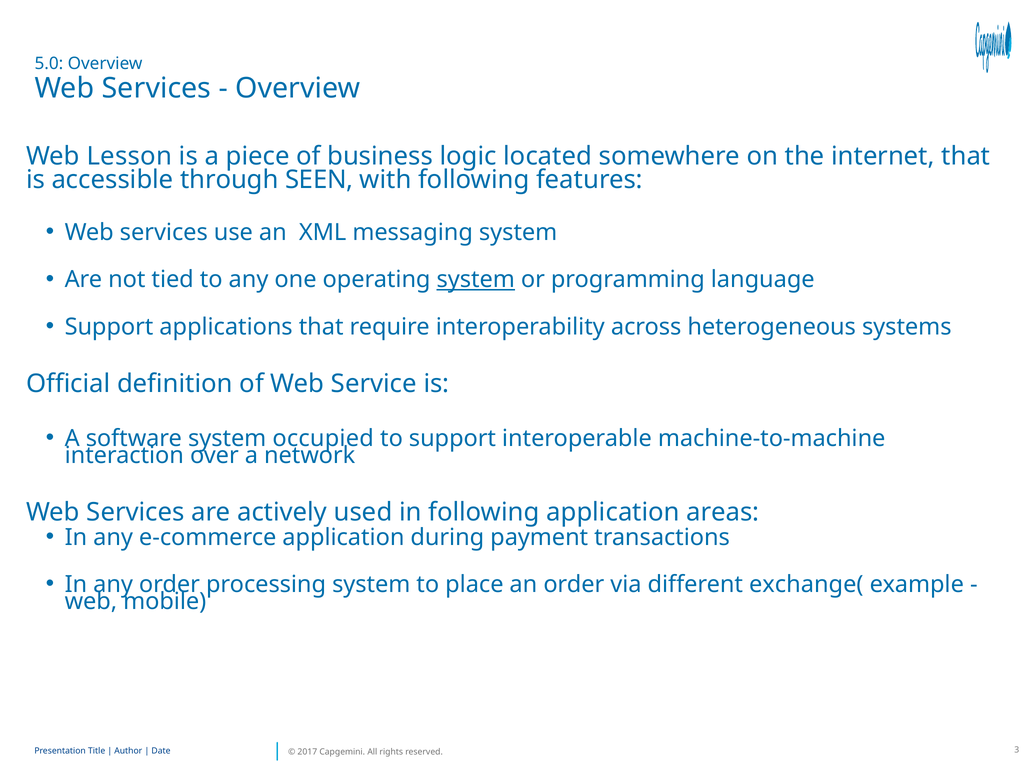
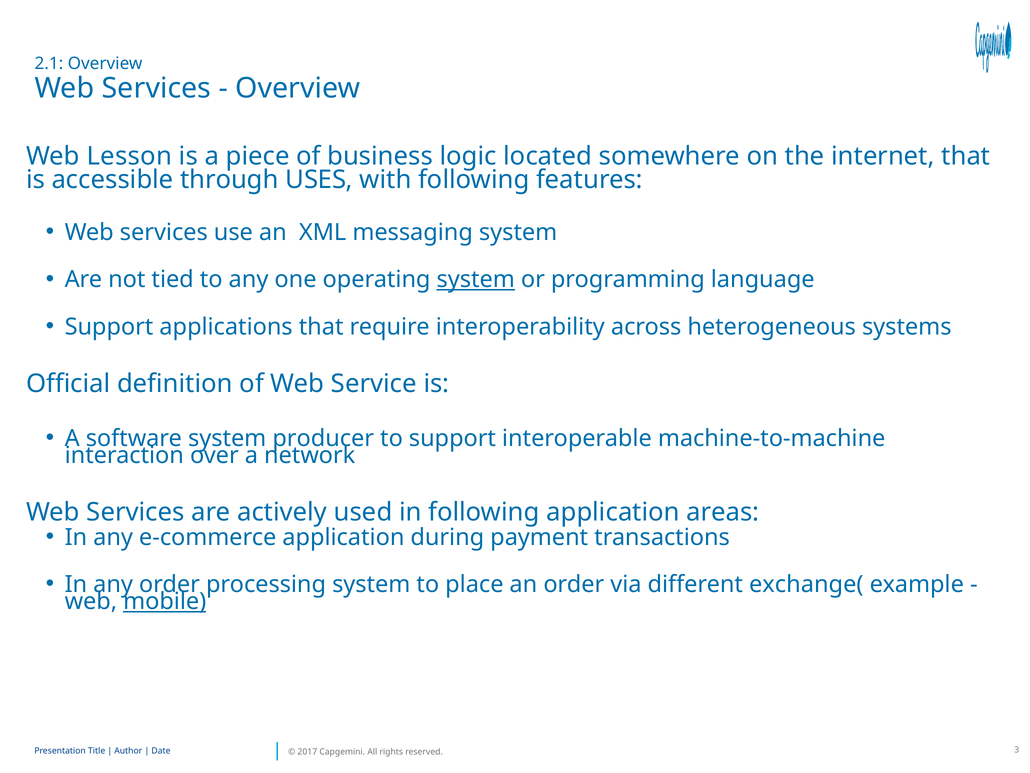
5.0: 5.0 -> 2.1
SEEN: SEEN -> USES
occupied: occupied -> producer
mobile underline: none -> present
